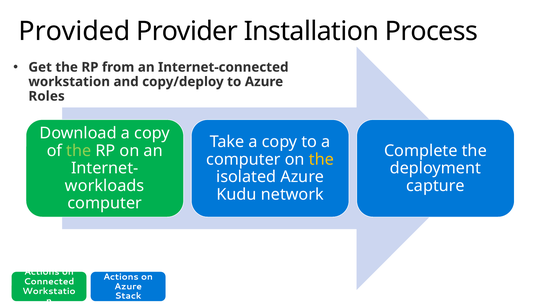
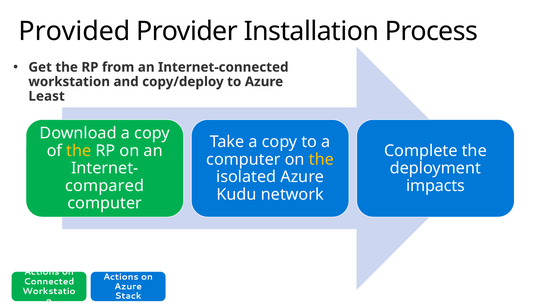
Roles: Roles -> Least
the at (79, 151) colour: light green -> yellow
workloads: workloads -> compared
capture: capture -> impacts
